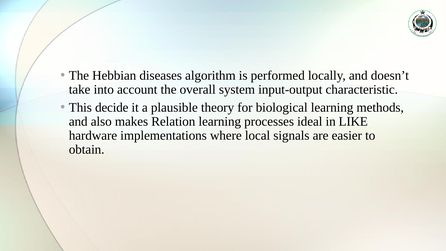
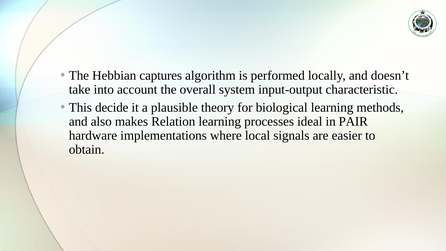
diseases: diseases -> captures
LIKE: LIKE -> PAIR
